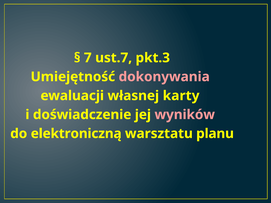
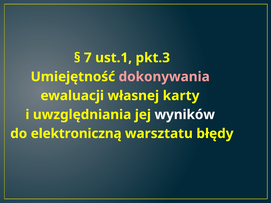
ust.7: ust.7 -> ust.1
doświadczenie: doświadczenie -> uwzględniania
wyników colour: pink -> white
planu: planu -> błędy
